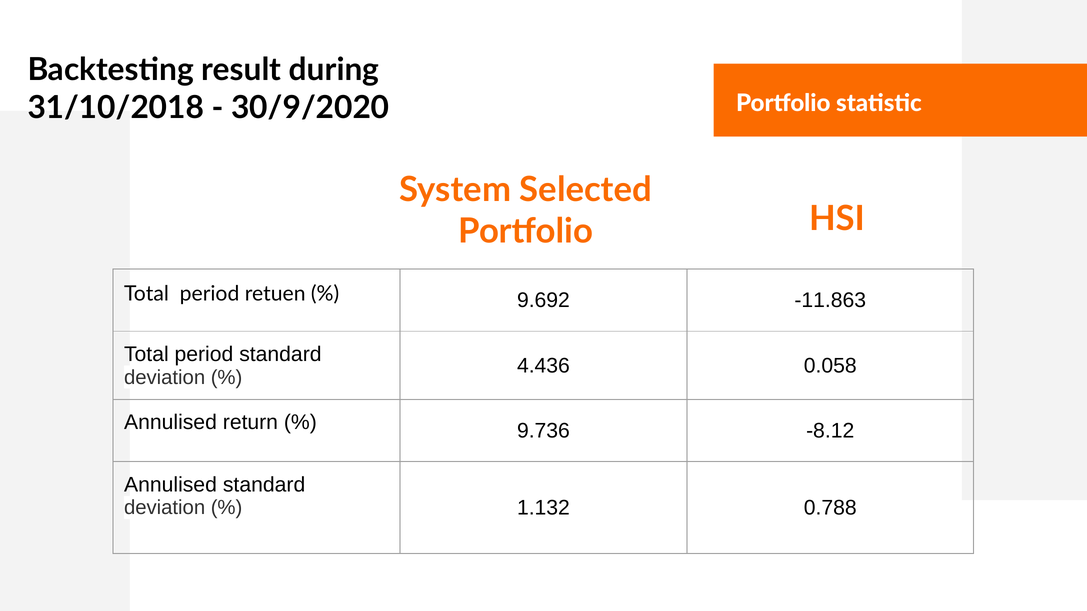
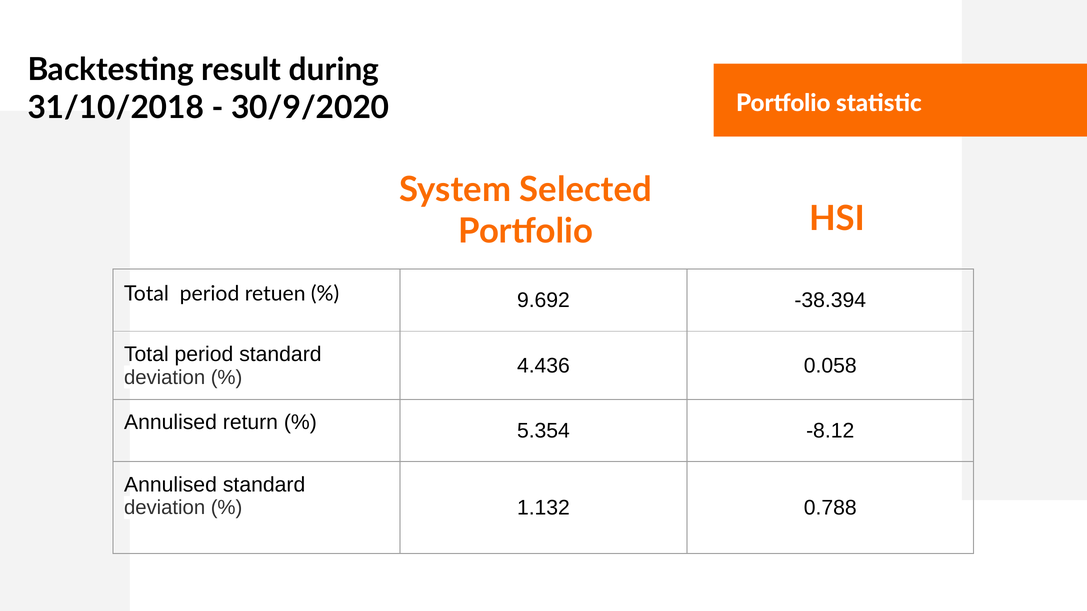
-11.863: -11.863 -> -38.394
9.736: 9.736 -> 5.354
